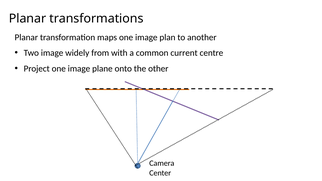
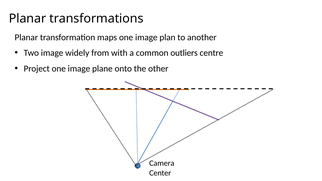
current: current -> outliers
